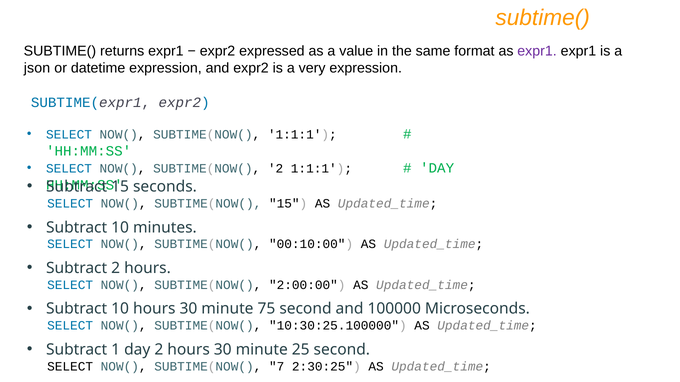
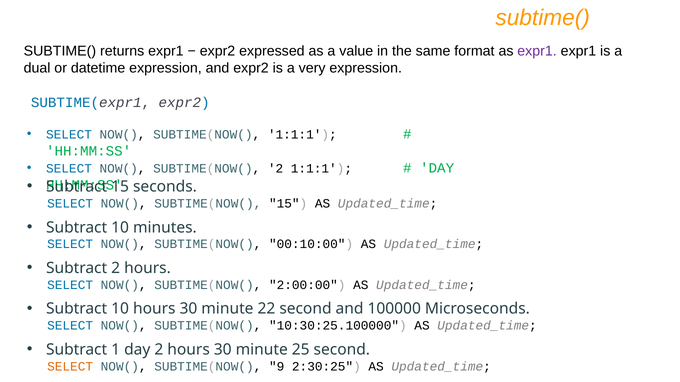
json: json -> dual
75: 75 -> 22
SELECT at (70, 367) colour: black -> orange
7: 7 -> 9
